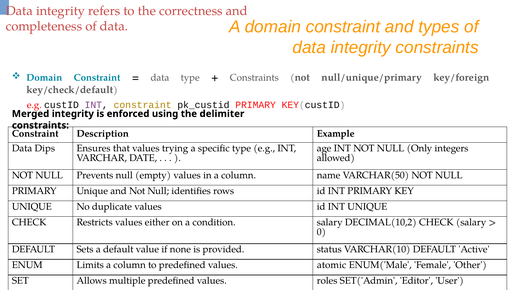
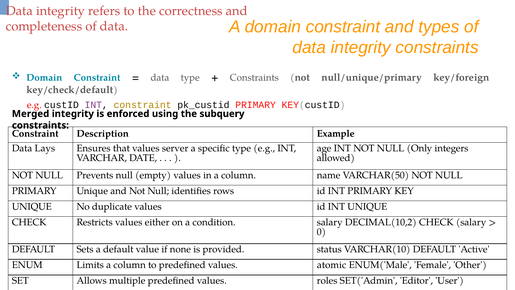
delimiter: delimiter -> subquery
Dips: Dips -> Lays
trying: trying -> server
